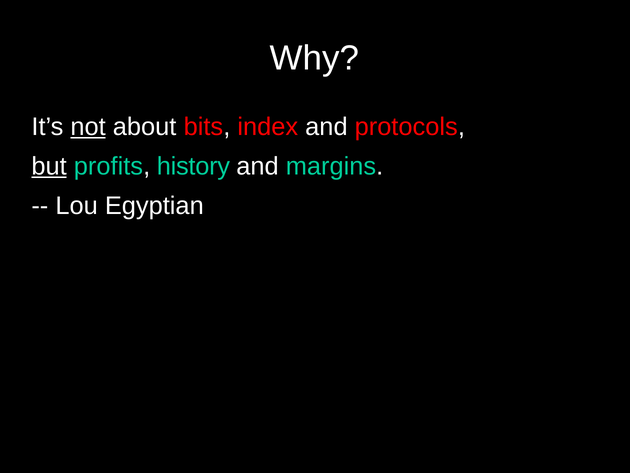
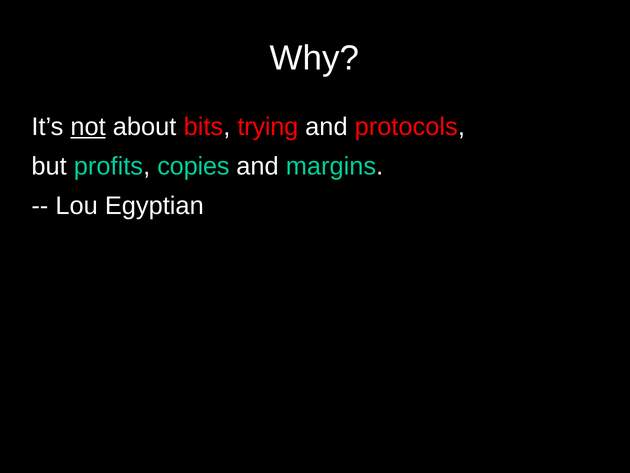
index: index -> trying
but underline: present -> none
history: history -> copies
